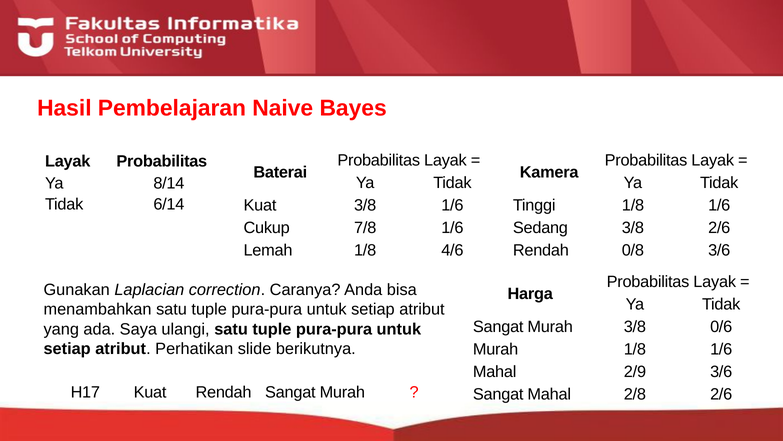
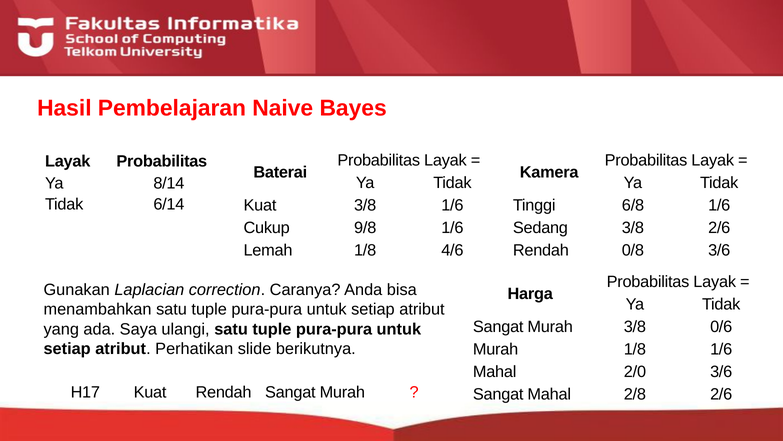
Tinggi 1/8: 1/8 -> 6/8
7/8: 7/8 -> 9/8
2/9: 2/9 -> 2/0
